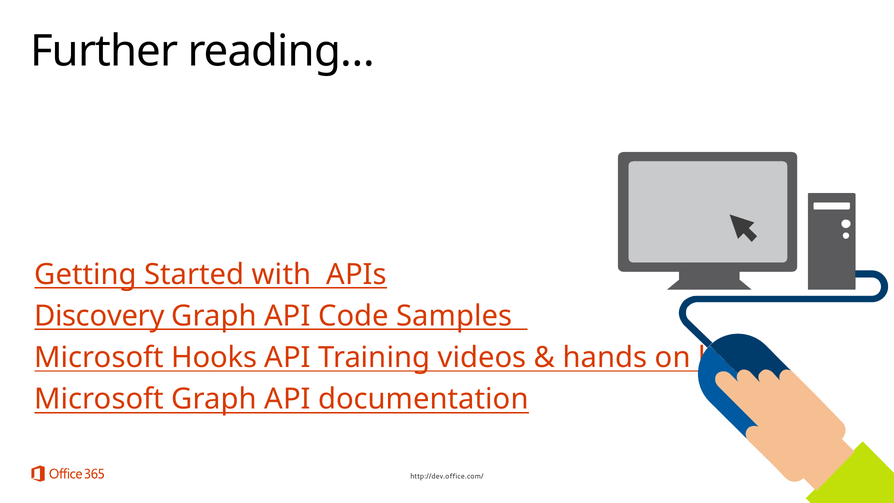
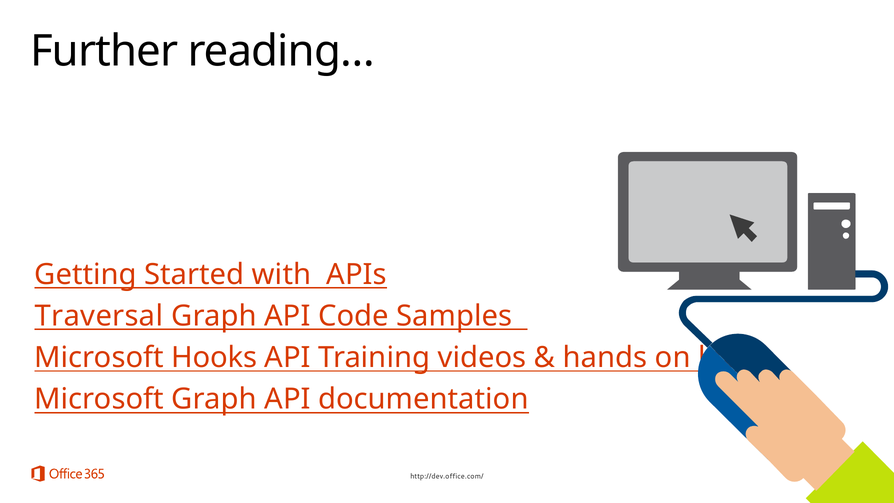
Discovery: Discovery -> Traversal
